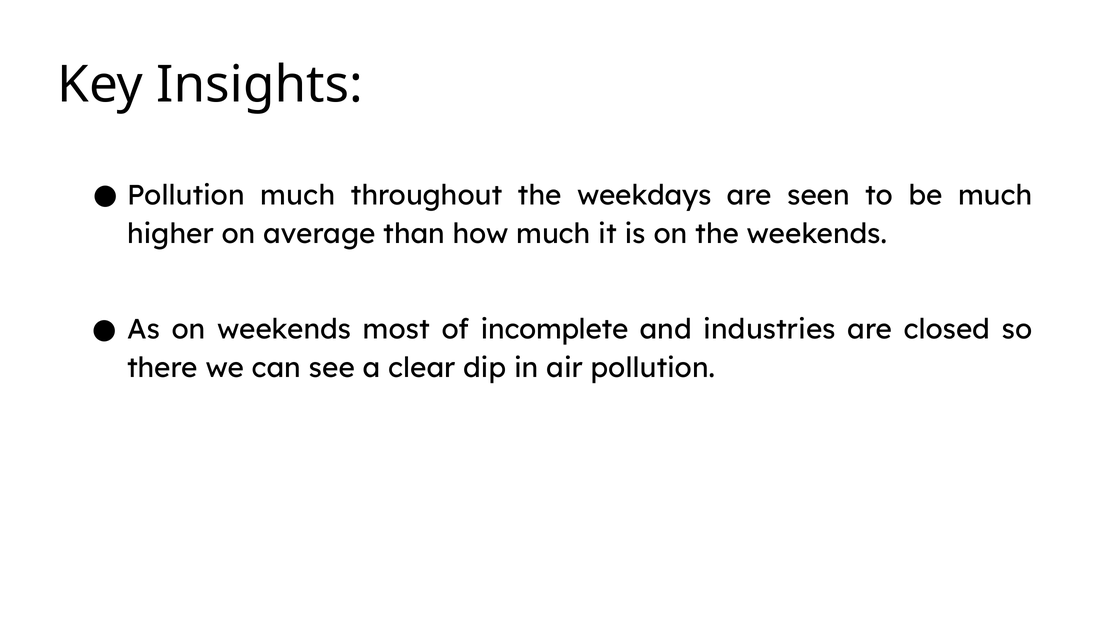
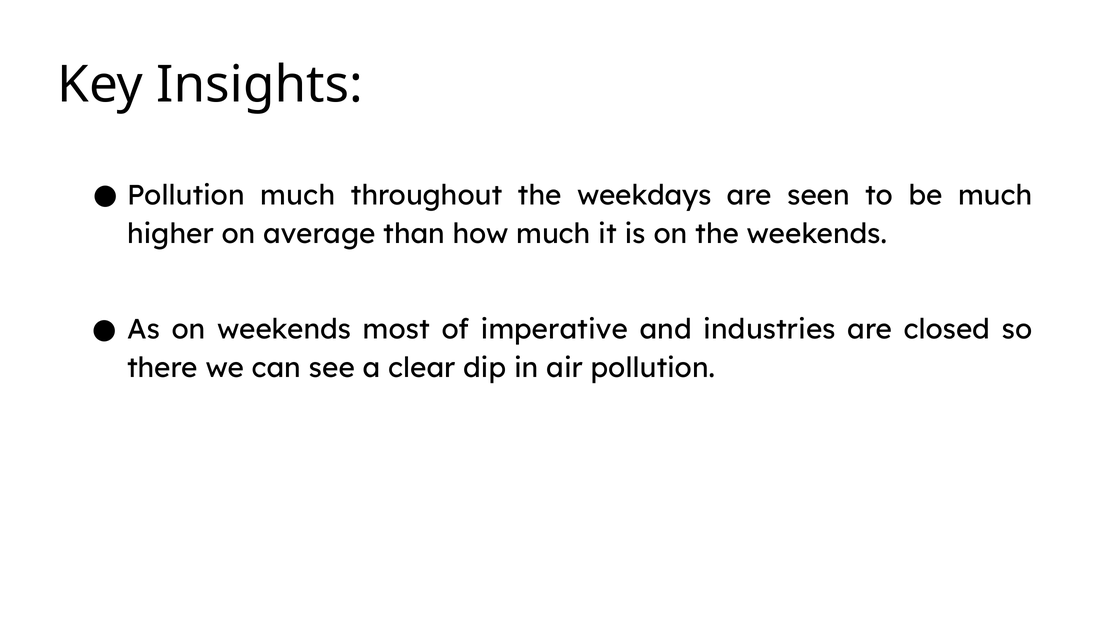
incomplete: incomplete -> imperative
